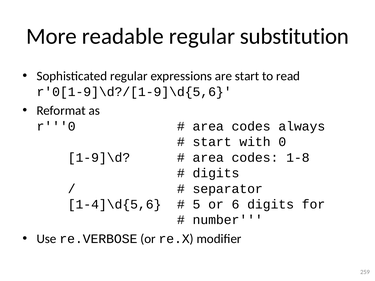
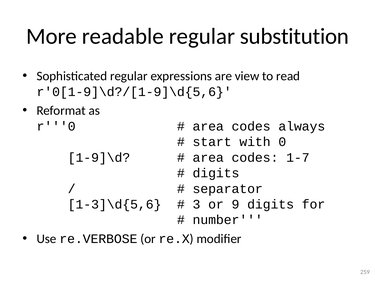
are start: start -> view
1-8: 1-8 -> 1-7
1-4]\d{5,6: 1-4]\d{5,6 -> 1-3]\d{5,6
5: 5 -> 3
6: 6 -> 9
